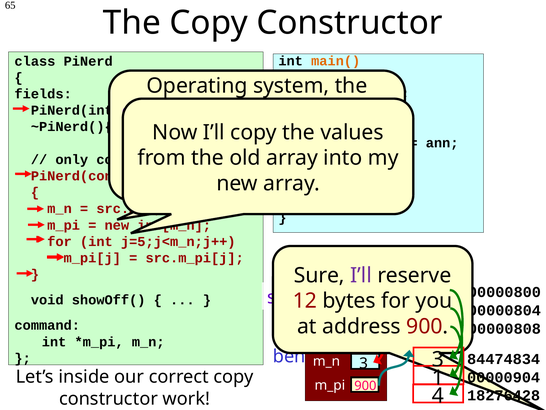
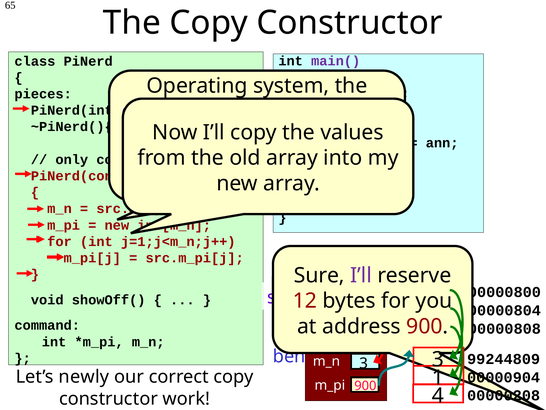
main( colour: orange -> purple
fields: fields -> pieces
j=5;j<m_n;j++: j=5;j<m_n;j++ -> j=1;j<m_n;j++
84474834: 84474834 -> 99244809
inside: inside -> newly
18276428: 18276428 -> 00000208
